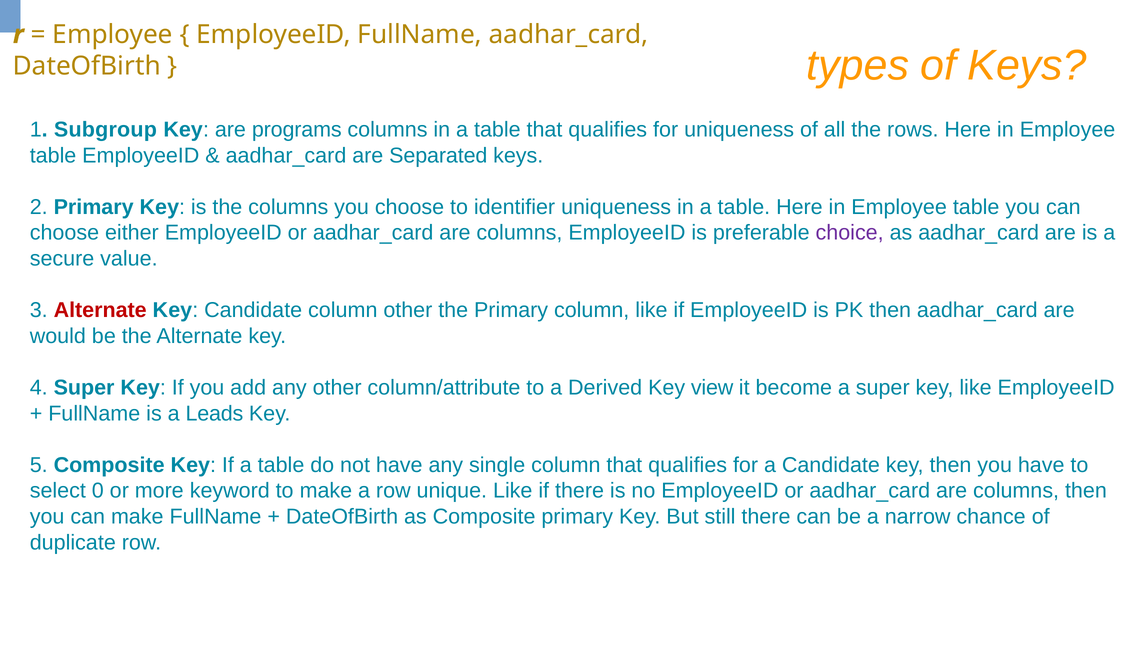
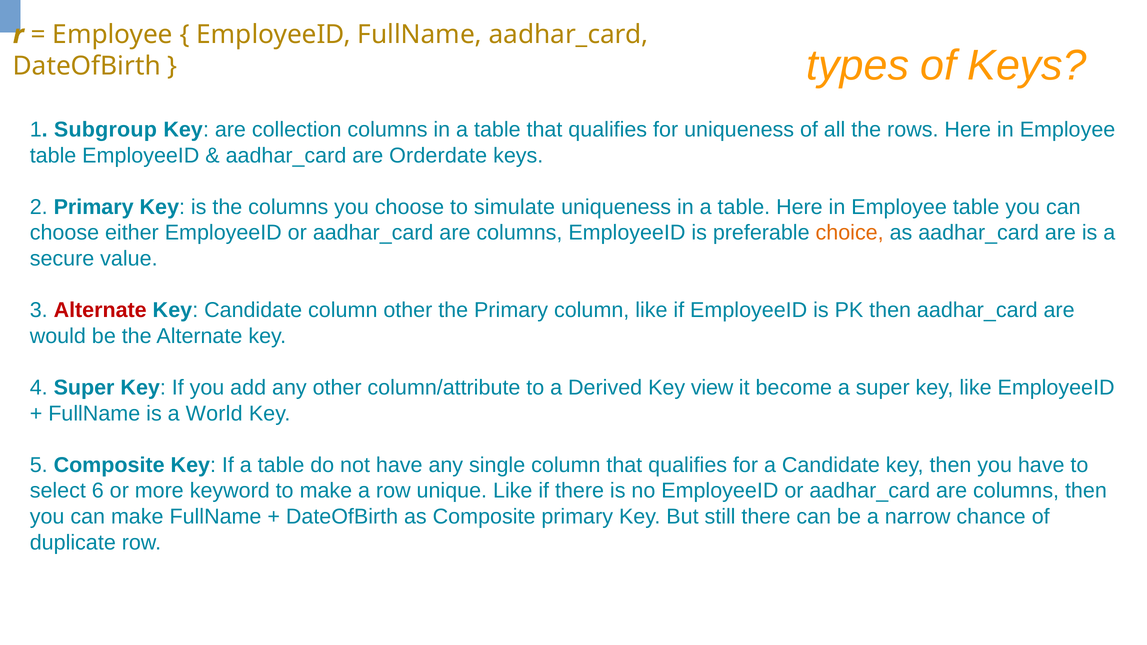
programs: programs -> collection
Separated: Separated -> Orderdate
identifier: identifier -> simulate
choice colour: purple -> orange
Leads: Leads -> World
0: 0 -> 6
